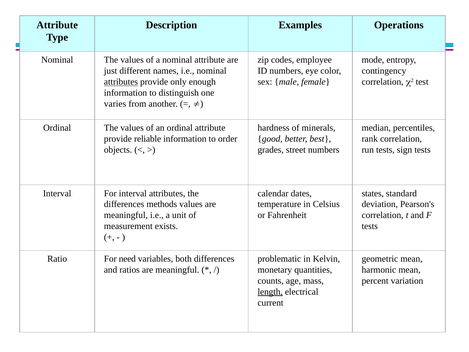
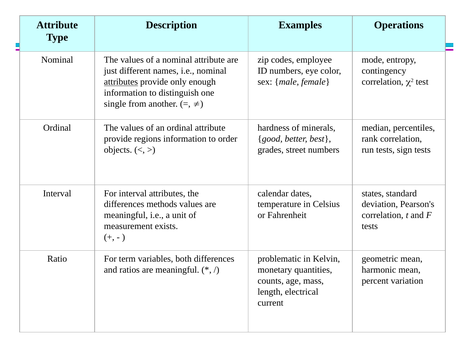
varies: varies -> single
reliable: reliable -> regions
need: need -> term
length underline: present -> none
